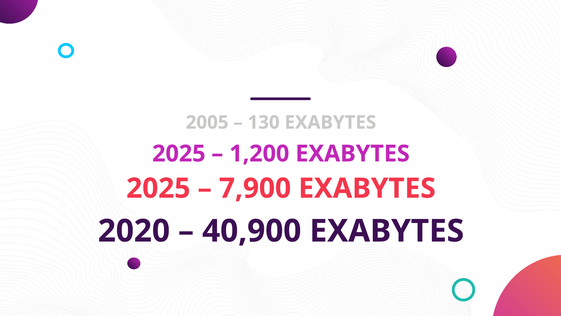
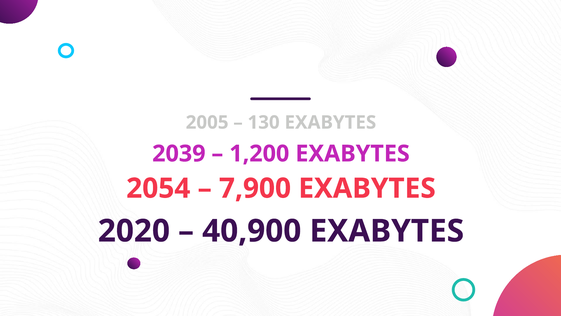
2025 at (179, 153): 2025 -> 2039
2025 at (158, 188): 2025 -> 2054
